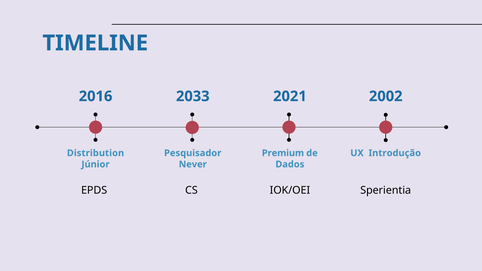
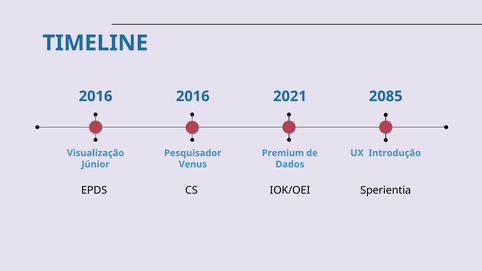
2016 2033: 2033 -> 2016
2002: 2002 -> 2085
Distribution: Distribution -> Visualização
Never: Never -> Venus
